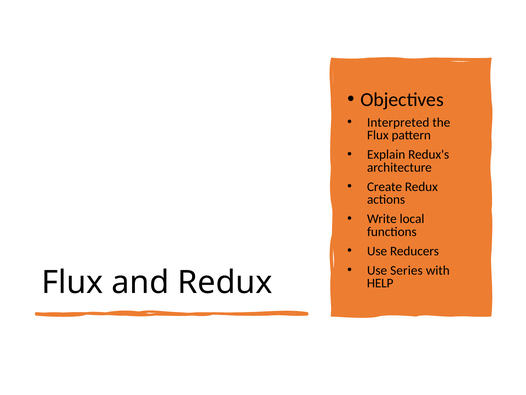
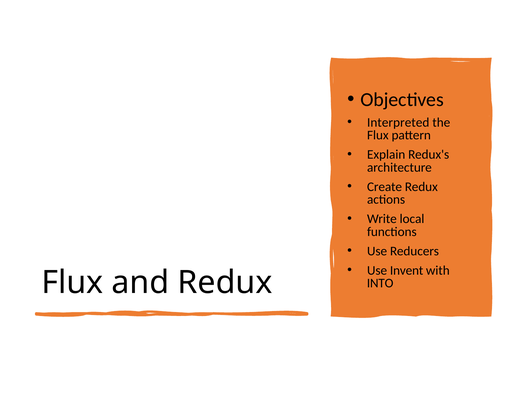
Series: Series -> Invent
HELP: HELP -> INTO
